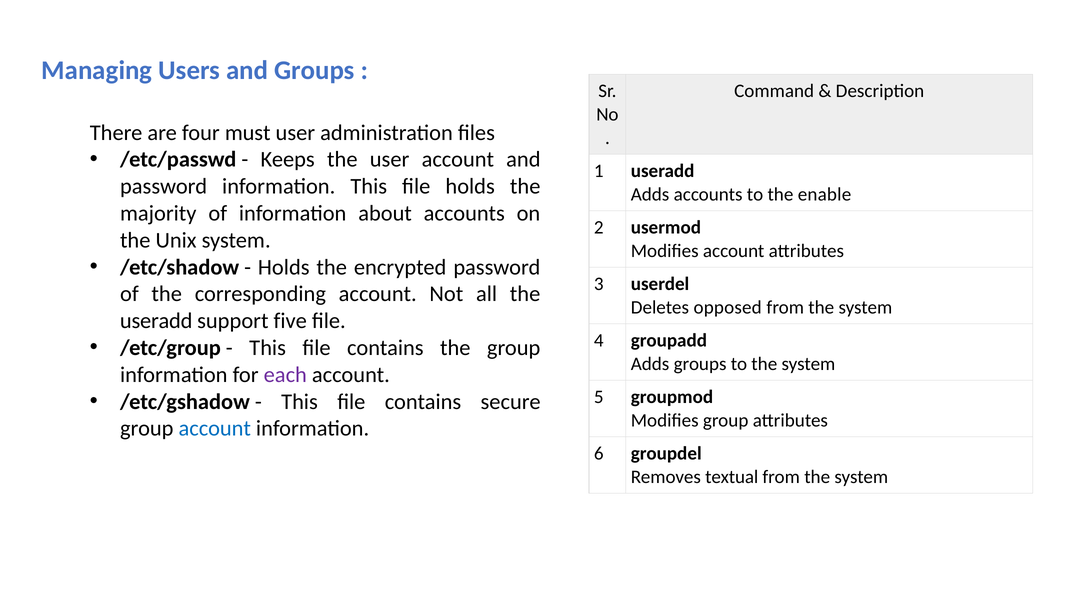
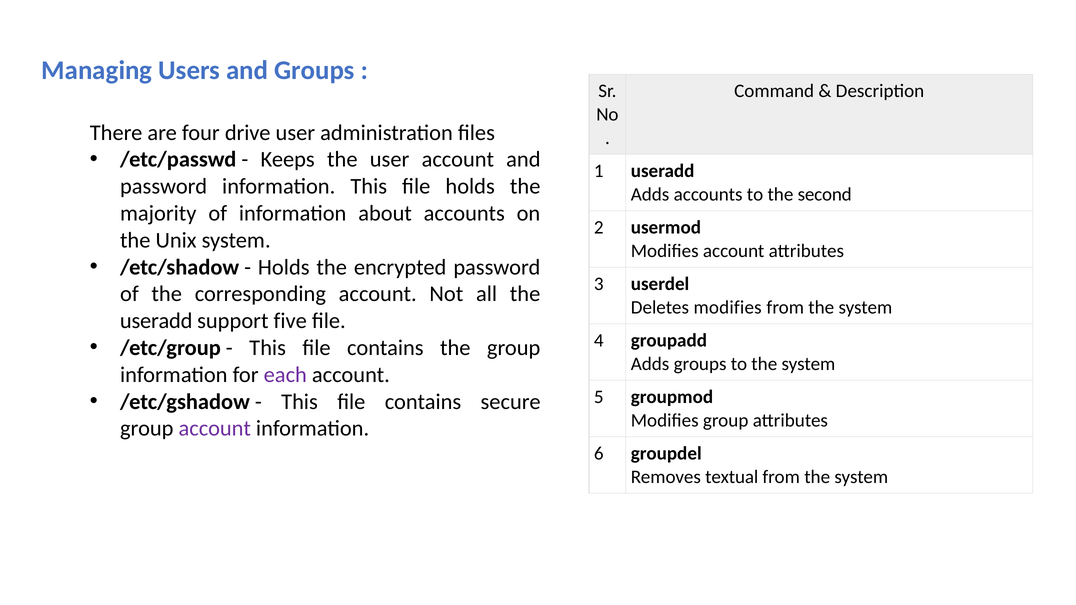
must: must -> drive
enable: enable -> second
Deletes opposed: opposed -> modifies
account at (215, 429) colour: blue -> purple
